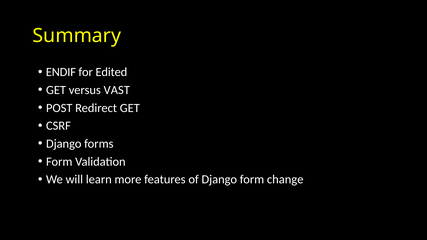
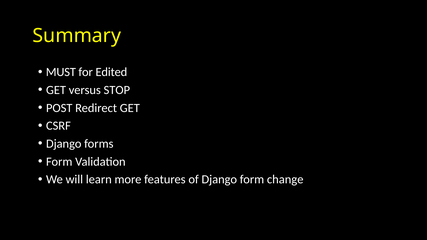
ENDIF: ENDIF -> MUST
VAST: VAST -> STOP
